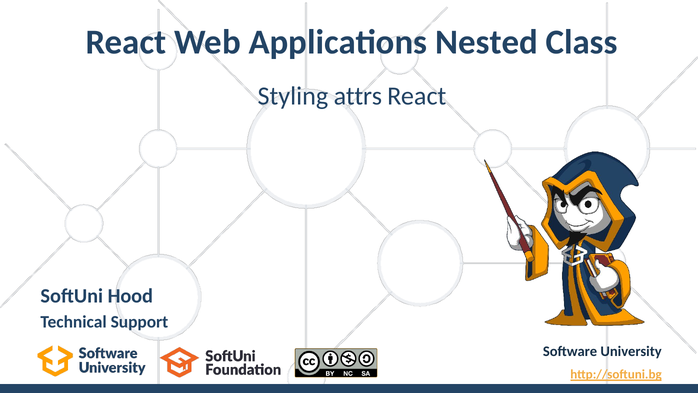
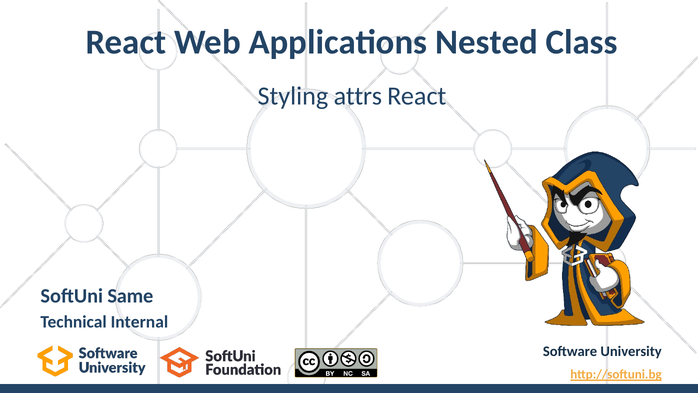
Hood: Hood -> Same
Support: Support -> Internal
